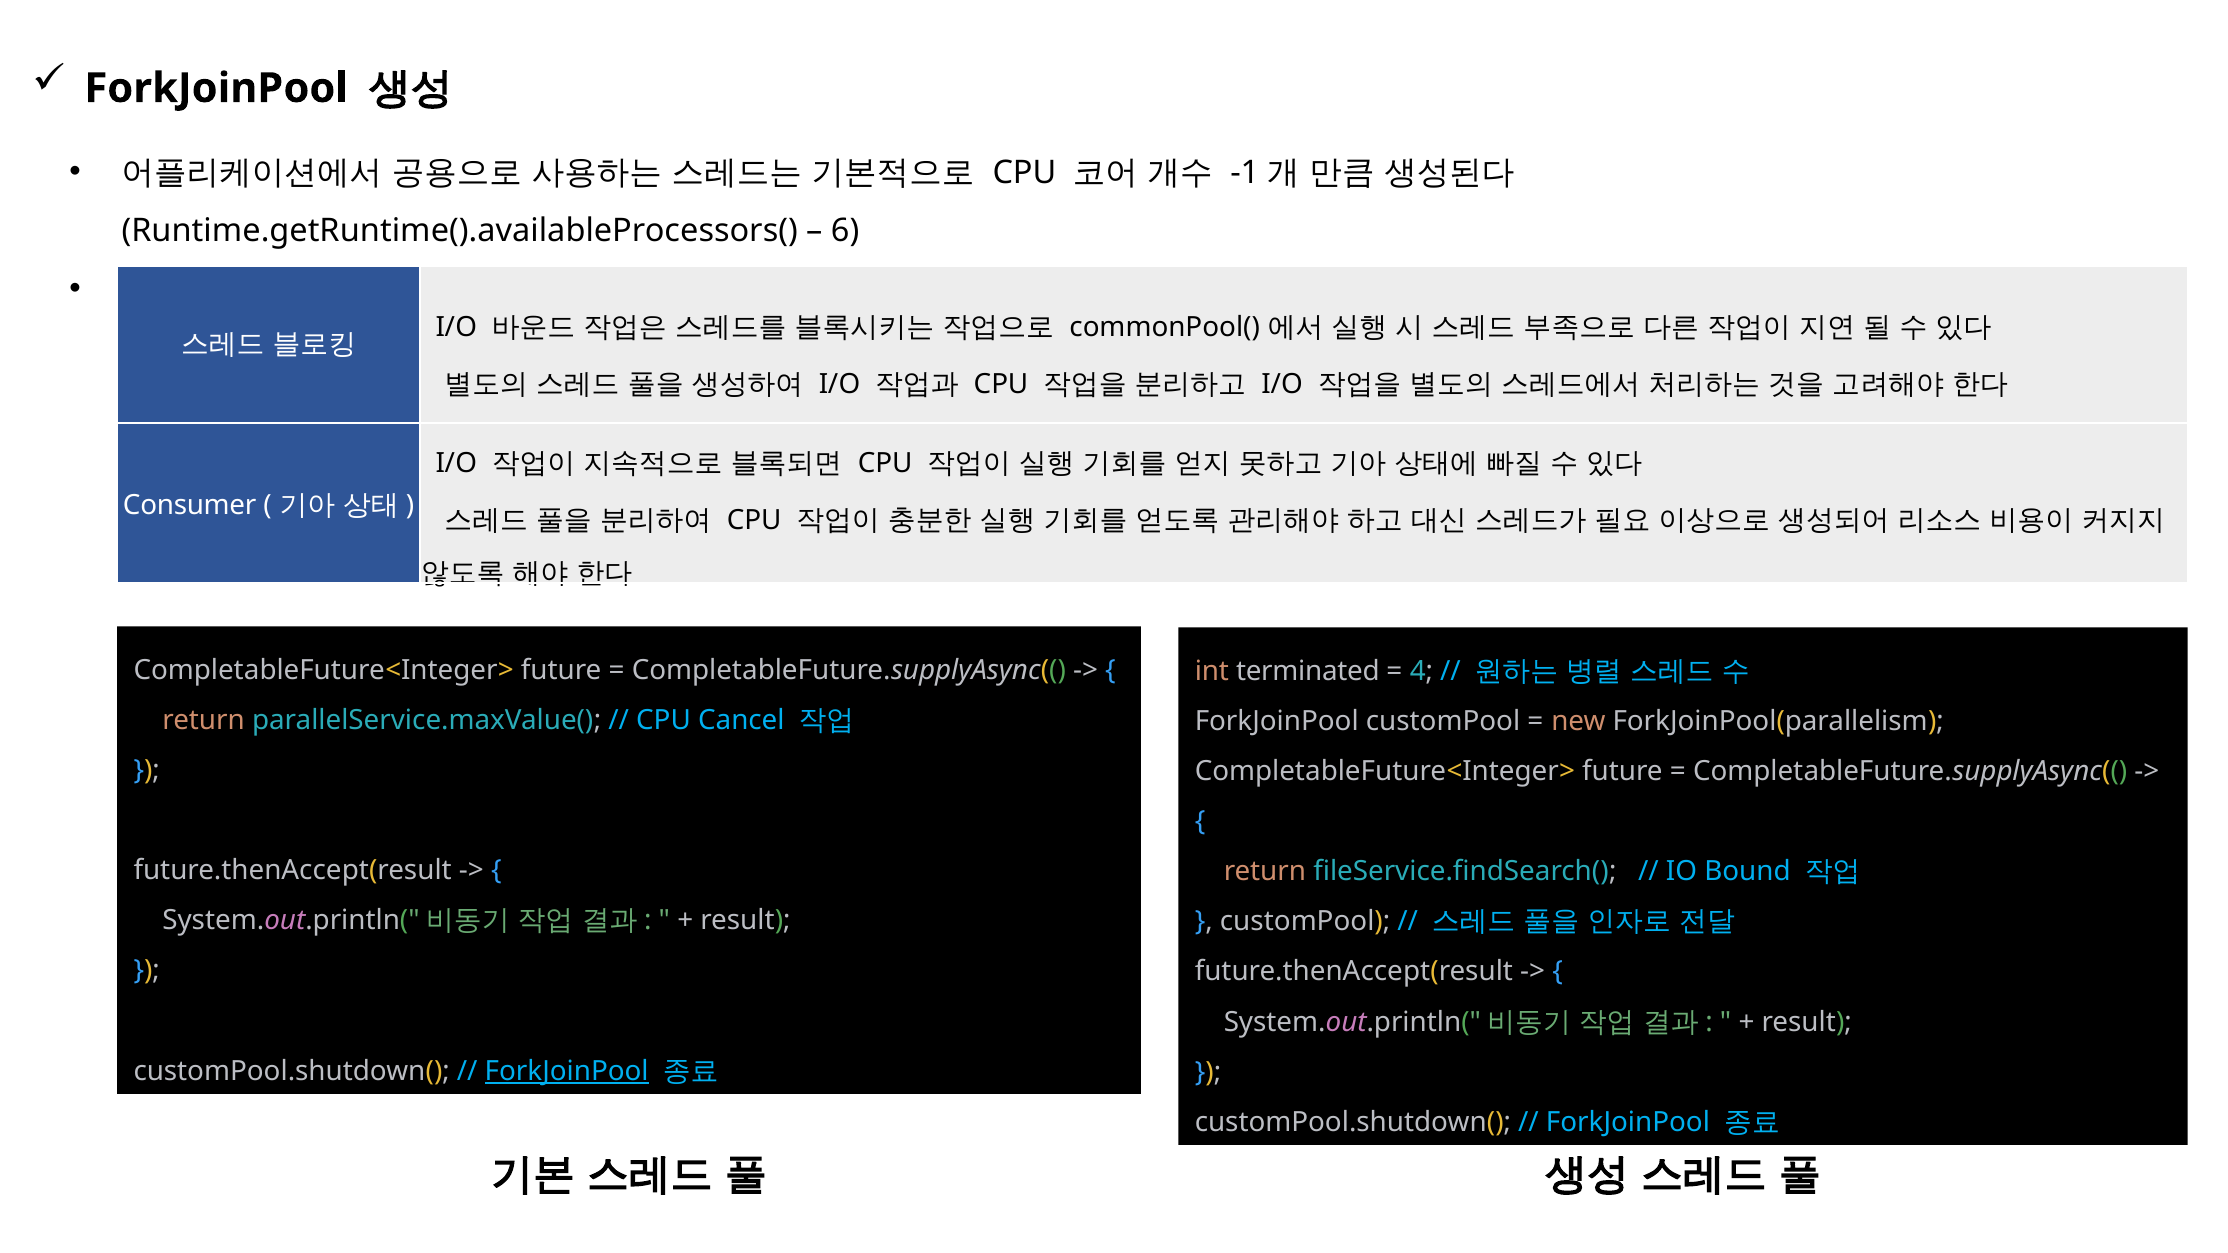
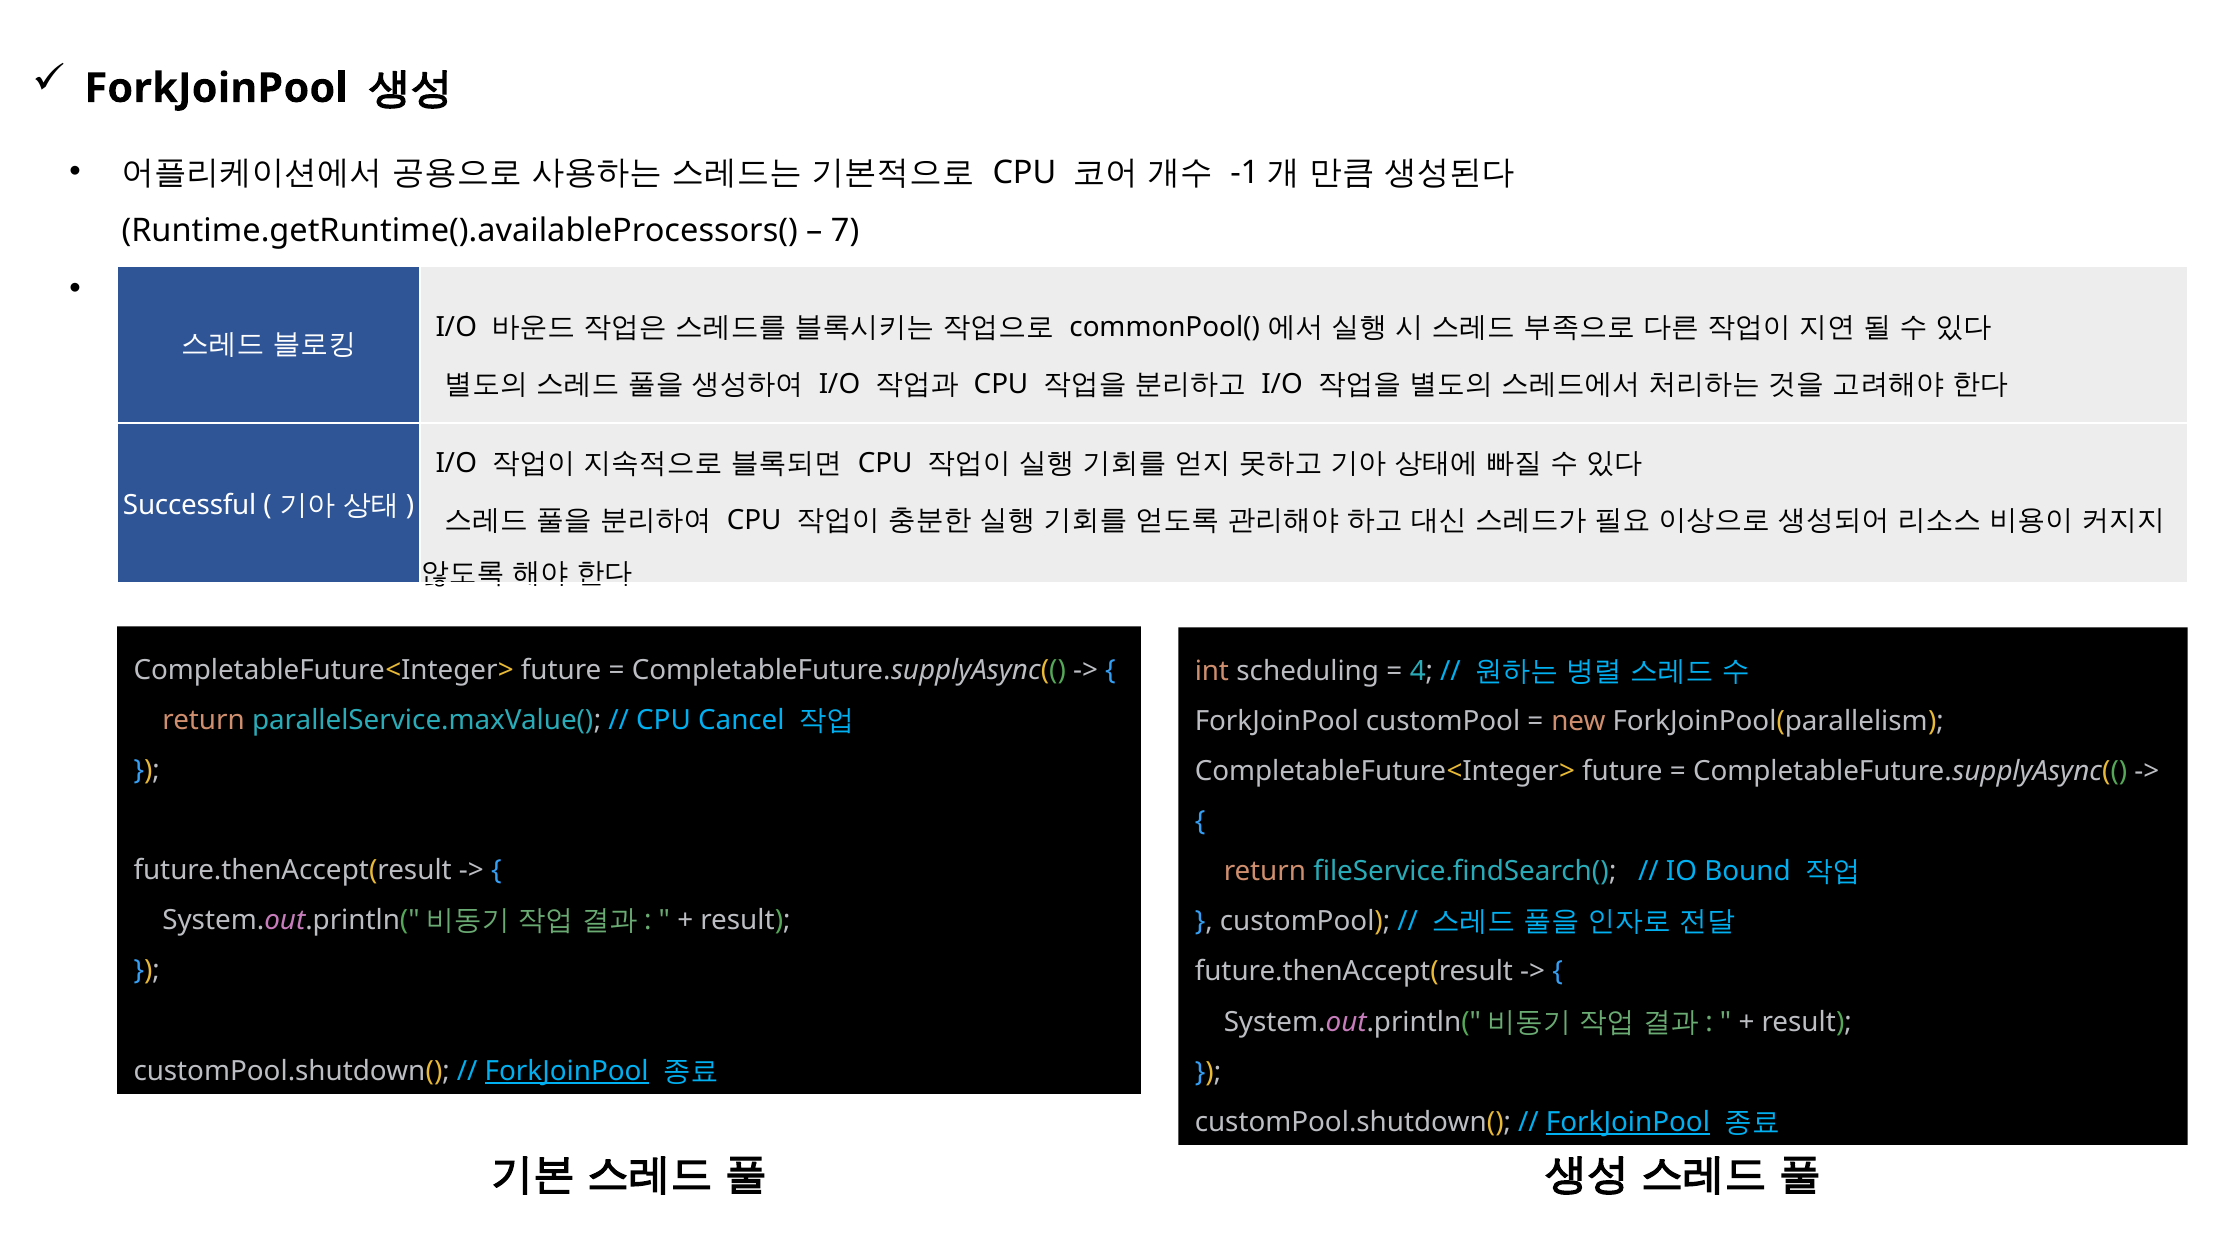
6: 6 -> 7
Consumer: Consumer -> Successful
terminated: terminated -> scheduling
ForkJoinPool at (1628, 1122) underline: none -> present
